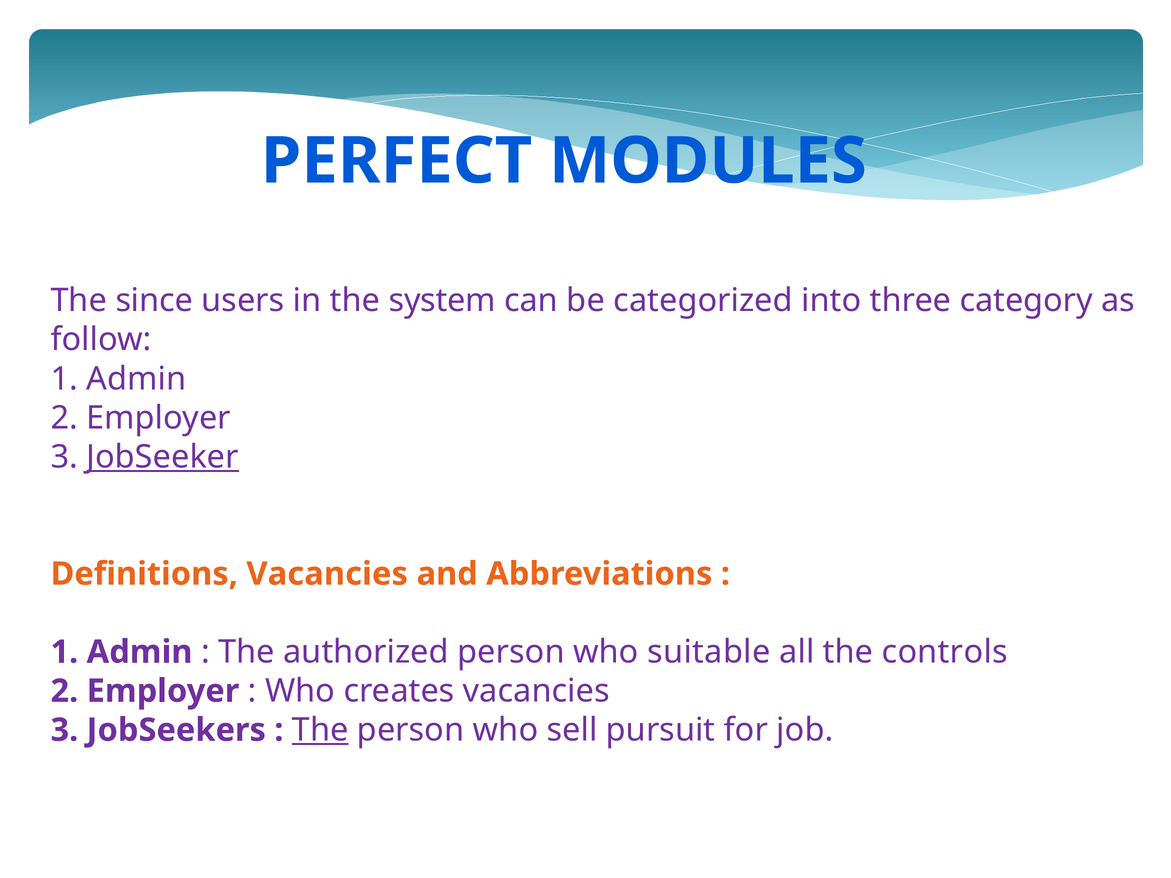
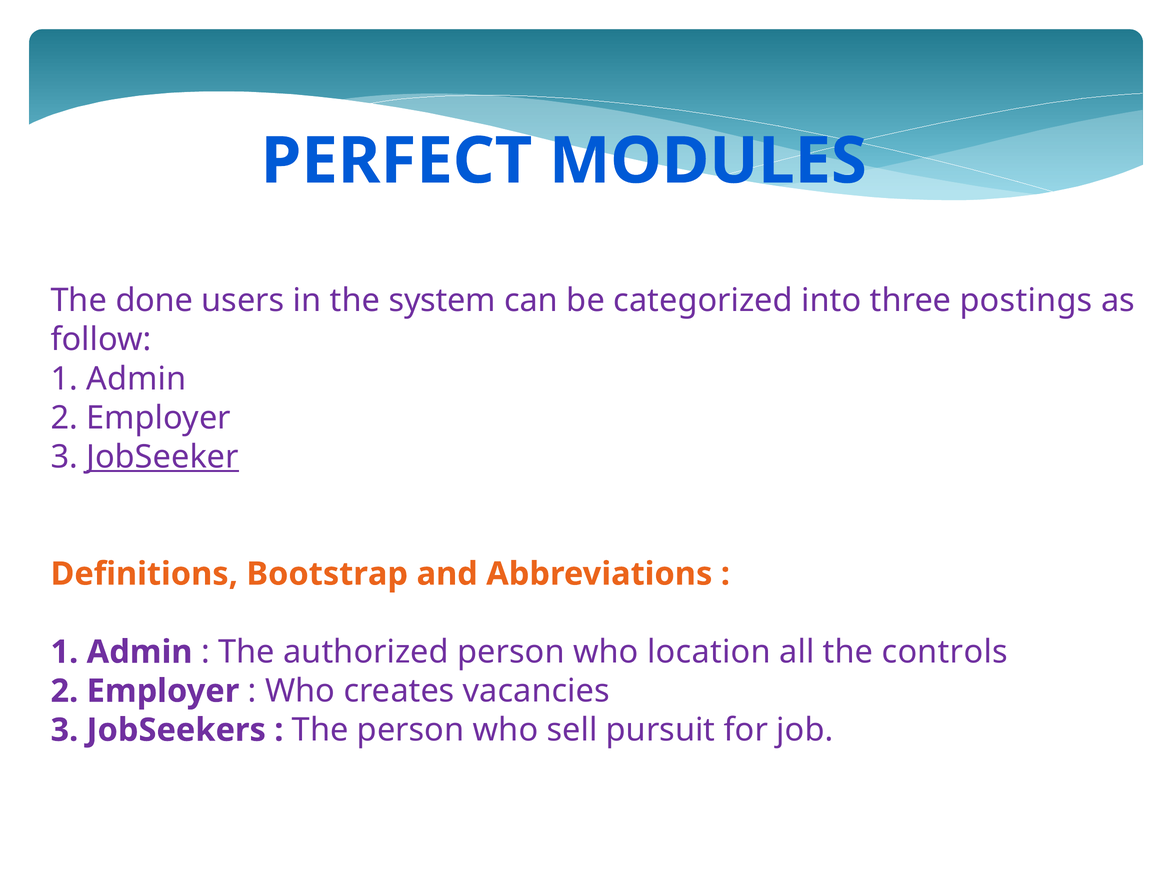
since: since -> done
category: category -> postings
Definitions Vacancies: Vacancies -> Bootstrap
suitable: suitable -> location
The at (320, 730) underline: present -> none
